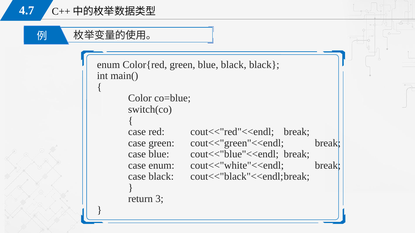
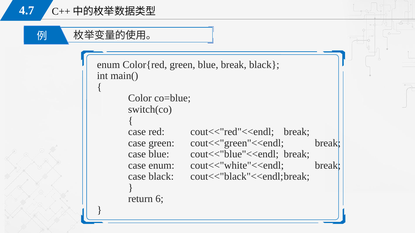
blue black: black -> break
3: 3 -> 6
